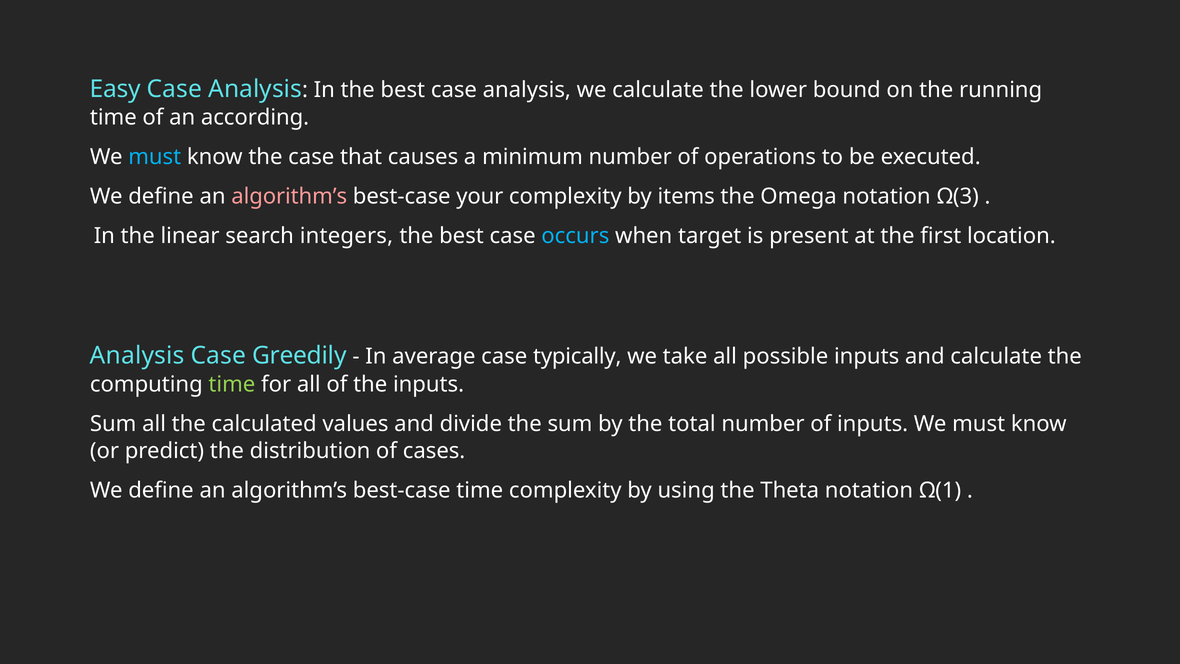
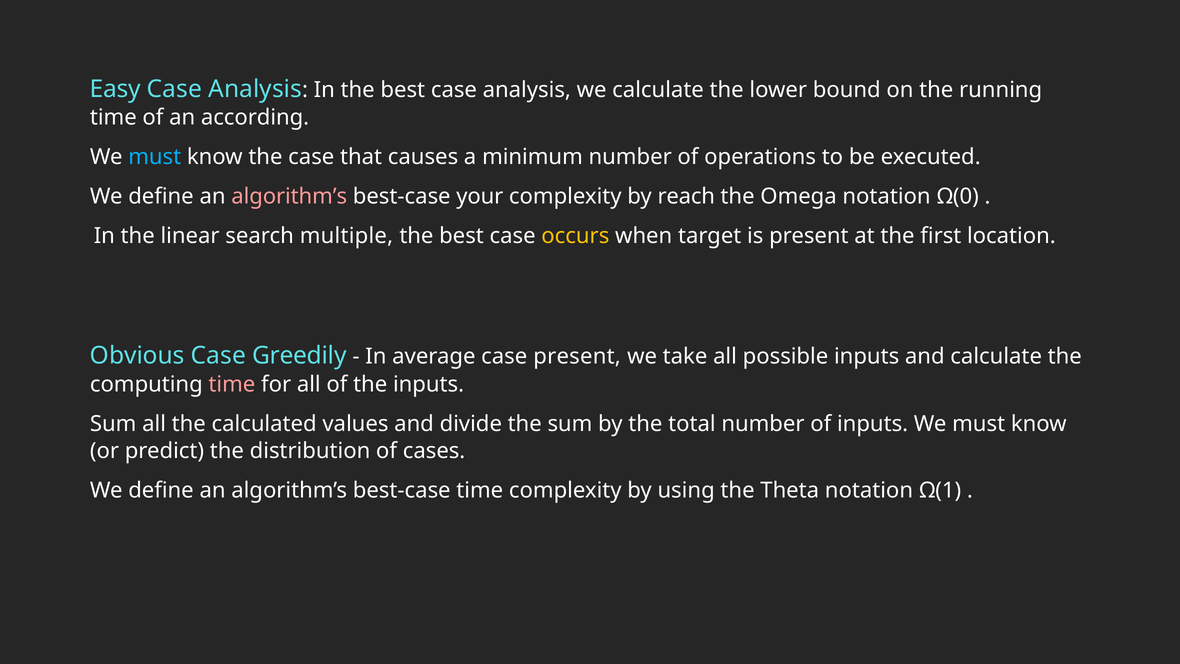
items: items -> reach
Ω(3: Ω(3 -> Ω(0
integers: integers -> multiple
occurs colour: light blue -> yellow
Analysis at (137, 356): Analysis -> Obvious
case typically: typically -> present
time at (232, 384) colour: light green -> pink
